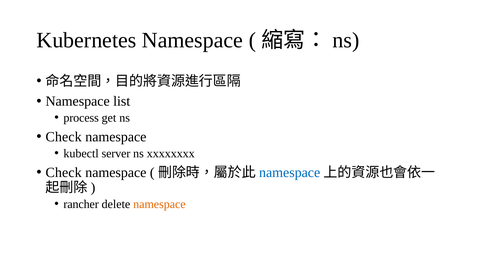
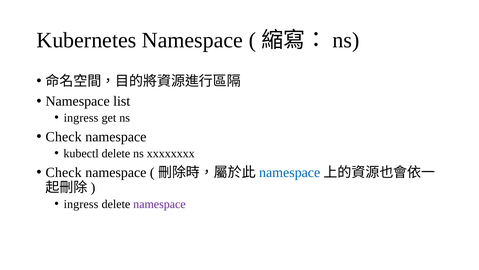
process at (81, 118): process -> ingress
kubectl server: server -> delete
rancher at (81, 204): rancher -> ingress
namespace at (159, 204) colour: orange -> purple
